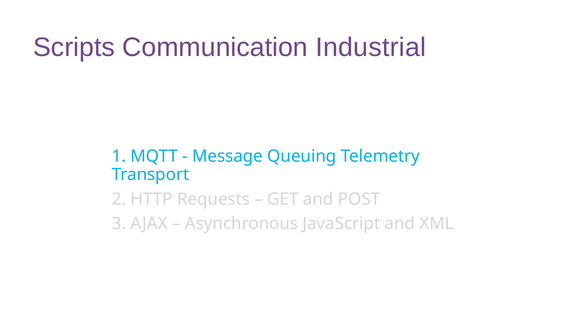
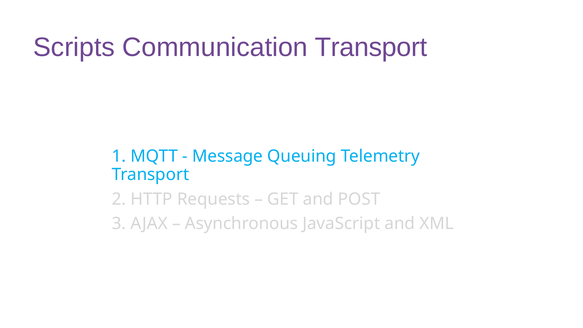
Communication Industrial: Industrial -> Transport
